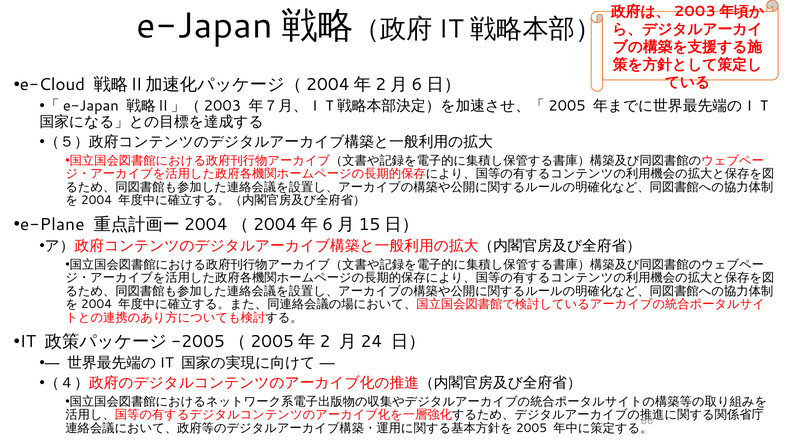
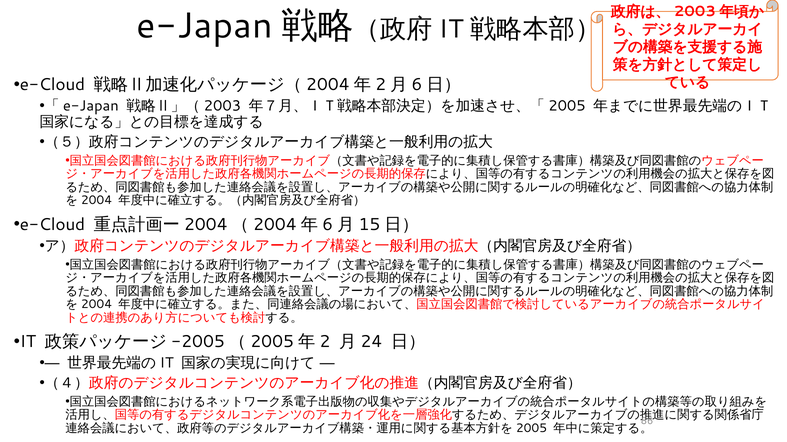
e-Plane at (52, 225): e-Plane -> e-Cloud
